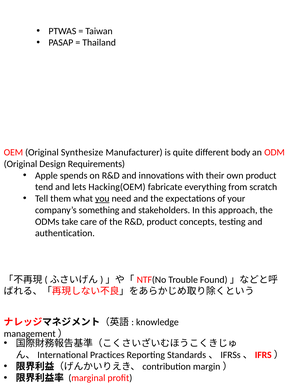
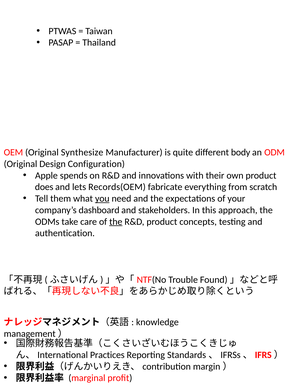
Requirements: Requirements -> Configuration
tend: tend -> does
Hacking(OEM: Hacking(OEM -> Records(OEM
something: something -> dashboard
the at (116, 222) underline: none -> present
